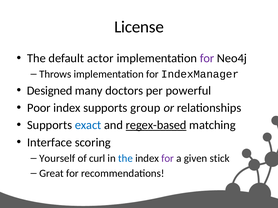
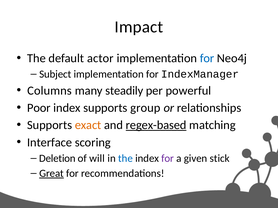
License: License -> Impact
for at (207, 58) colour: purple -> blue
Throws: Throws -> Subject
Designed: Designed -> Columns
doctors: doctors -> steadily
exact colour: blue -> orange
Yourself: Yourself -> Deletion
curl: curl -> will
Great underline: none -> present
